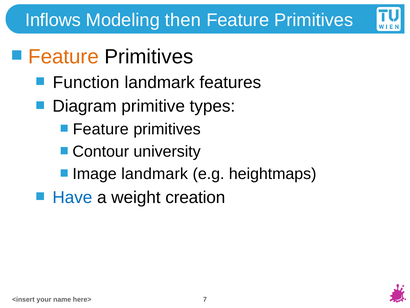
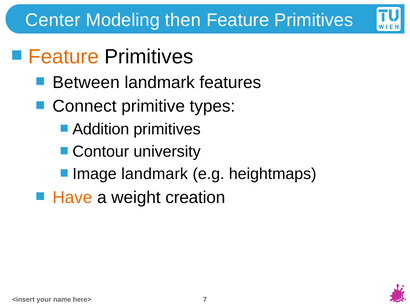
Inflows: Inflows -> Center
Function: Function -> Between
Diagram: Diagram -> Connect
Feature at (101, 129): Feature -> Addition
Have colour: blue -> orange
